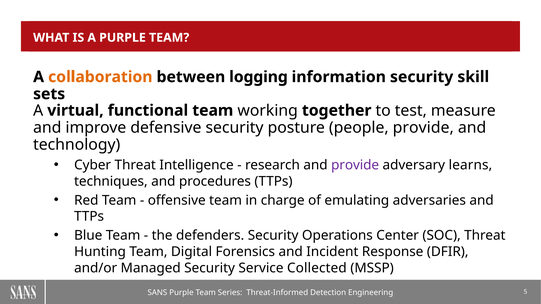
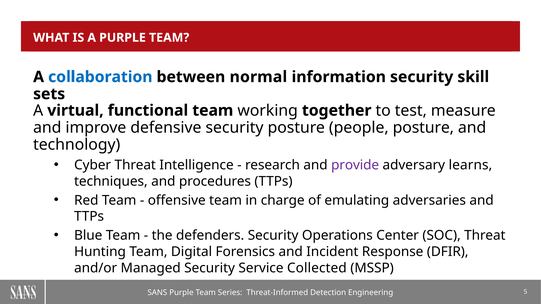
collaboration colour: orange -> blue
logging: logging -> normal
people provide: provide -> posture
